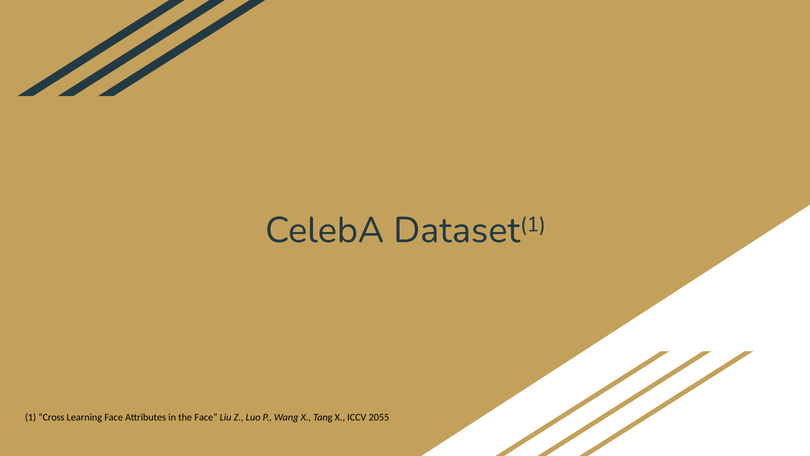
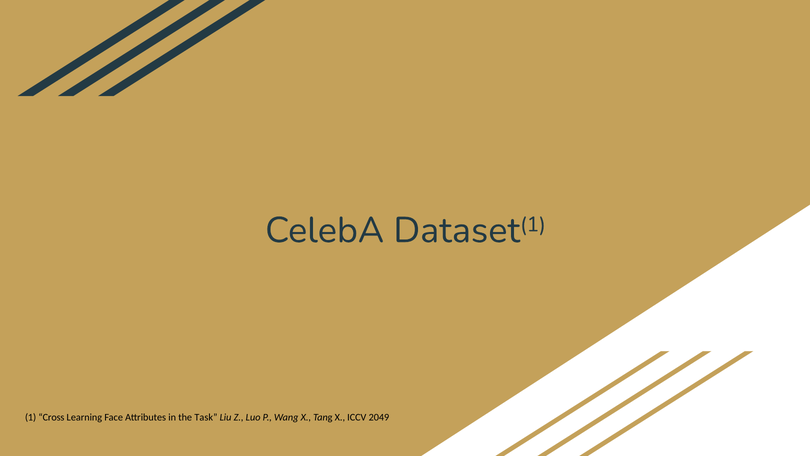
the Face: Face -> Task
2055: 2055 -> 2049
